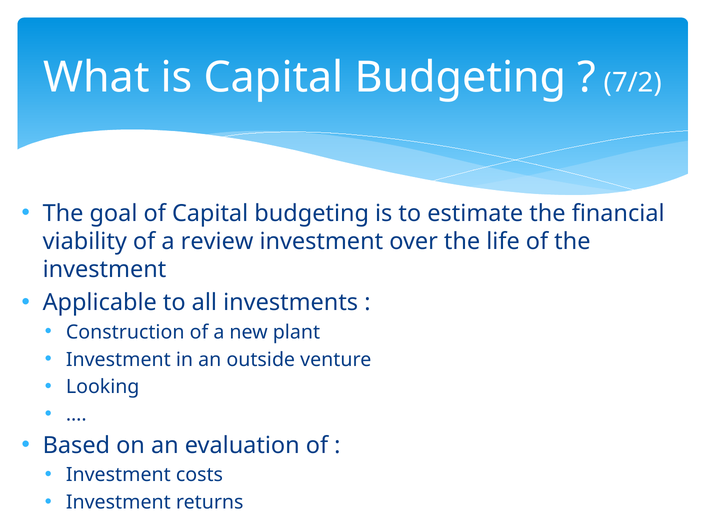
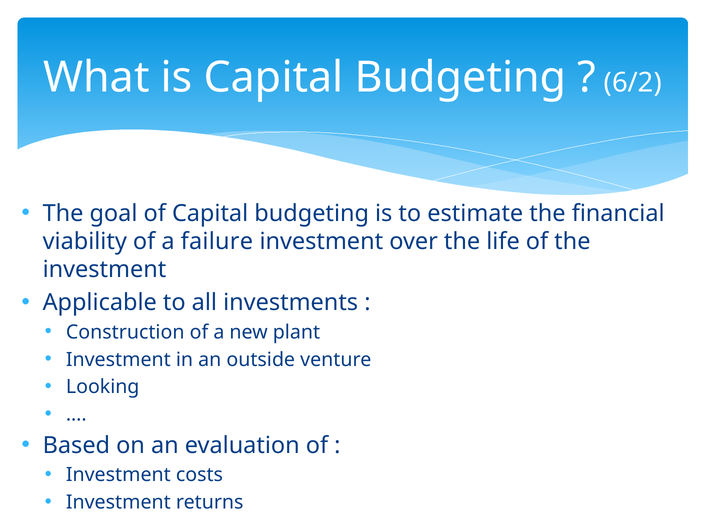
7/2: 7/2 -> 6/2
review: review -> failure
